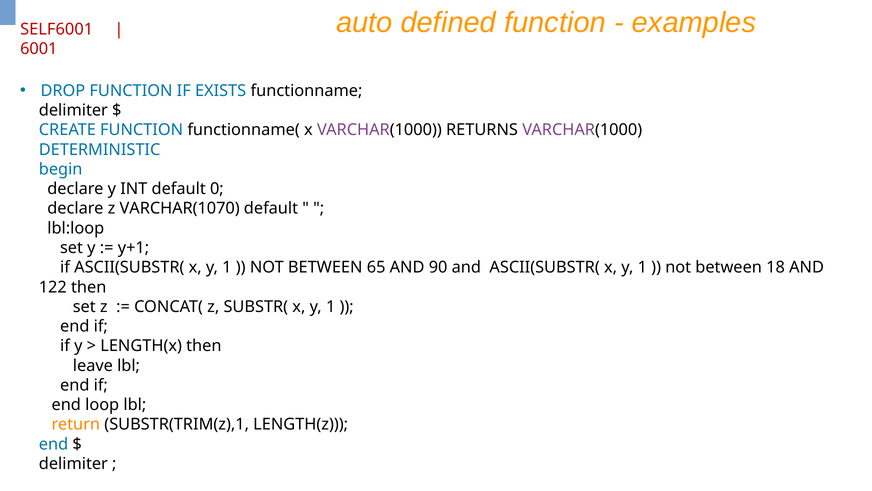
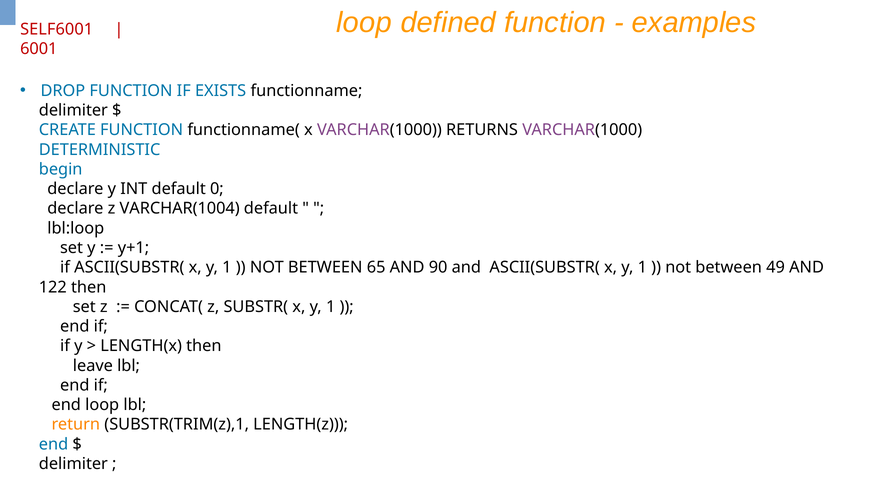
auto at (364, 23): auto -> loop
VARCHAR(1070: VARCHAR(1070 -> VARCHAR(1004
18: 18 -> 49
